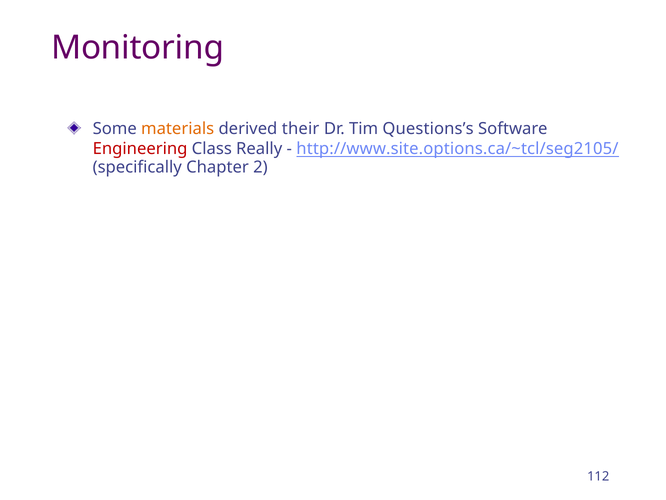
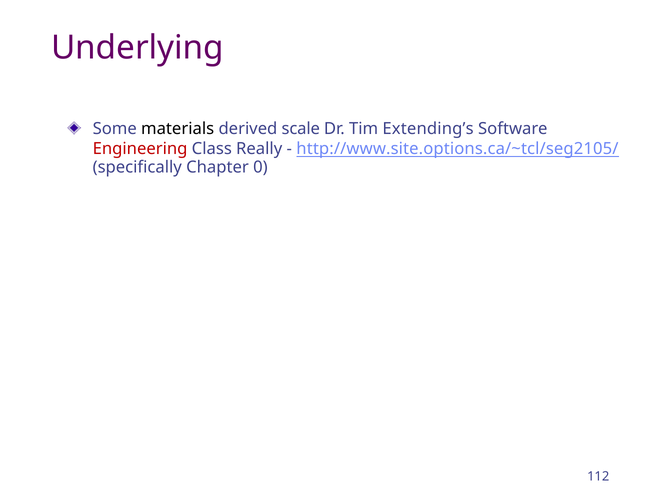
Monitoring: Monitoring -> Underlying
materials colour: orange -> black
their: their -> scale
Questions’s: Questions’s -> Extending’s
2: 2 -> 0
